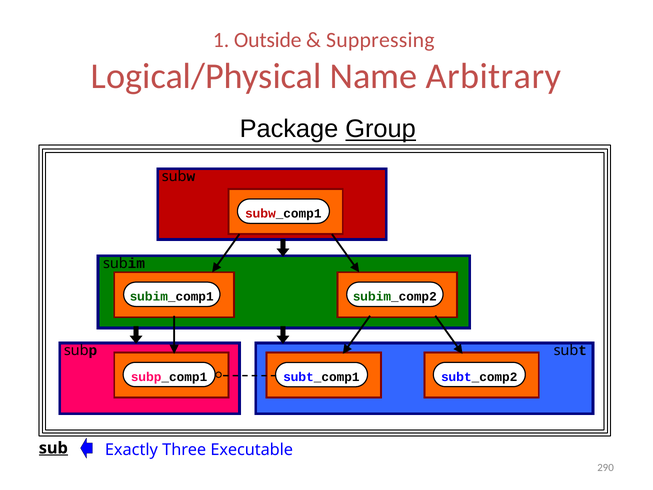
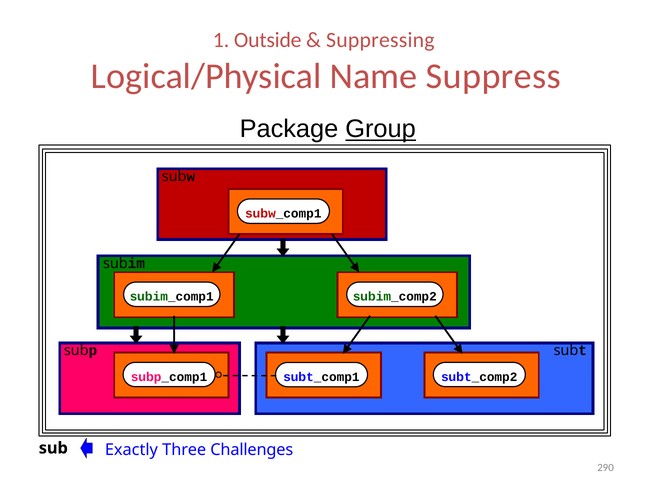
Arbitrary: Arbitrary -> Suppress
Executable: Executable -> Challenges
sub underline: present -> none
